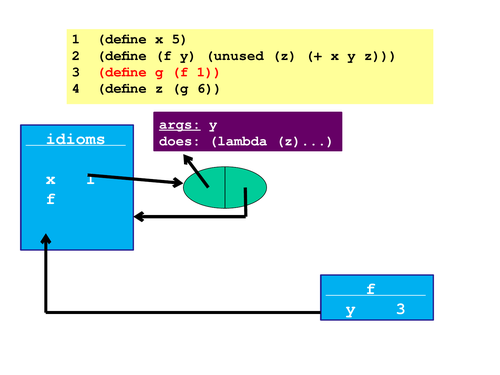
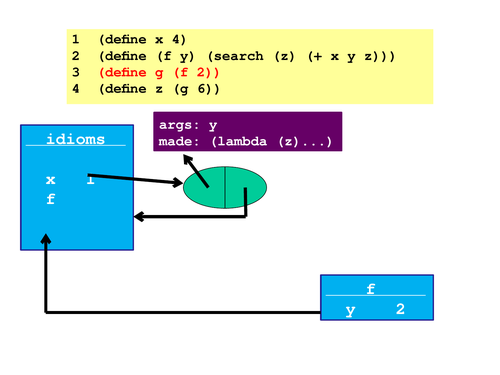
x 5: 5 -> 4
unused: unused -> search
f 1: 1 -> 2
args underline: present -> none
does: does -> made
y 3: 3 -> 2
